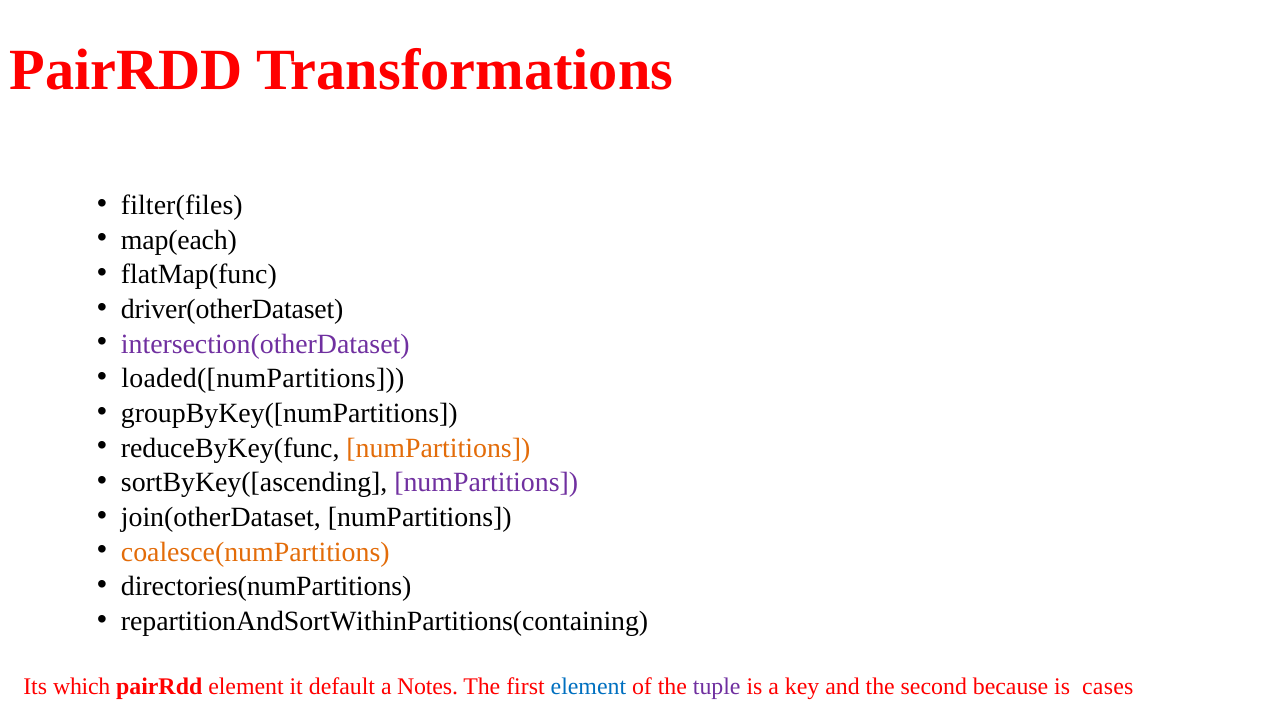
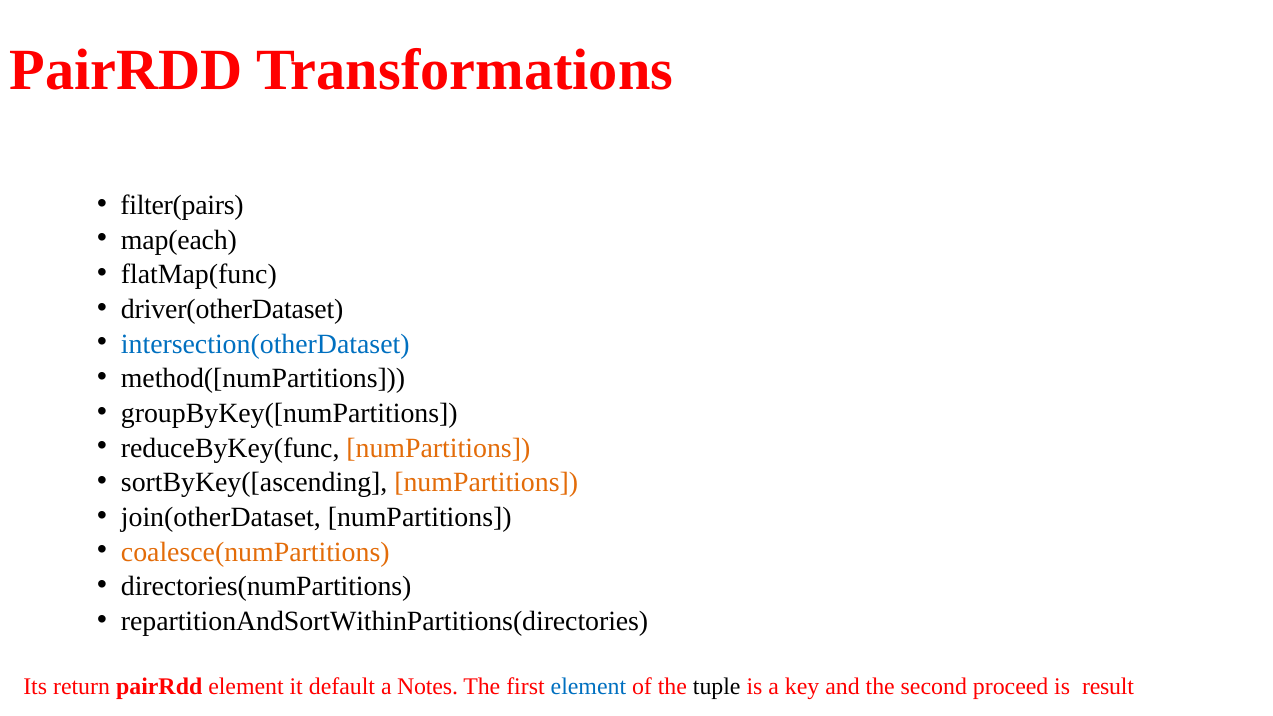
filter(files: filter(files -> filter(pairs
intersection(otherDataset colour: purple -> blue
loaded([numPartitions: loaded([numPartitions -> method([numPartitions
numPartitions at (486, 483) colour: purple -> orange
repartitionAndSortWithinPartitions(containing: repartitionAndSortWithinPartitions(containing -> repartitionAndSortWithinPartitions(directories
which: which -> return
tuple colour: purple -> black
because: because -> proceed
cases: cases -> result
